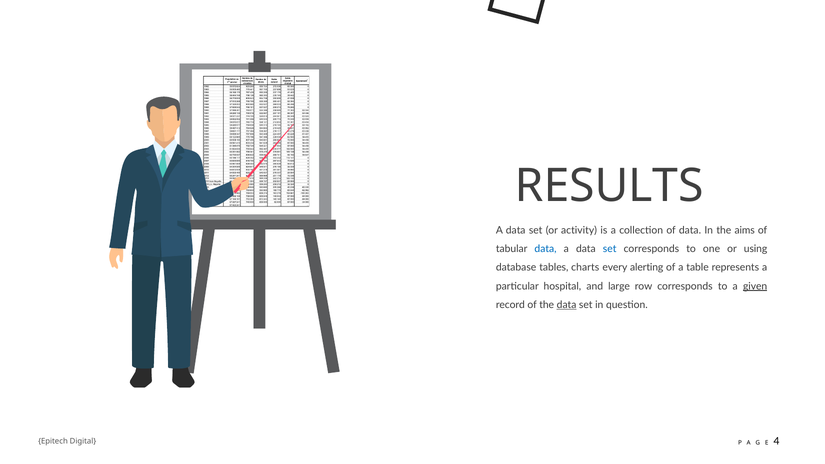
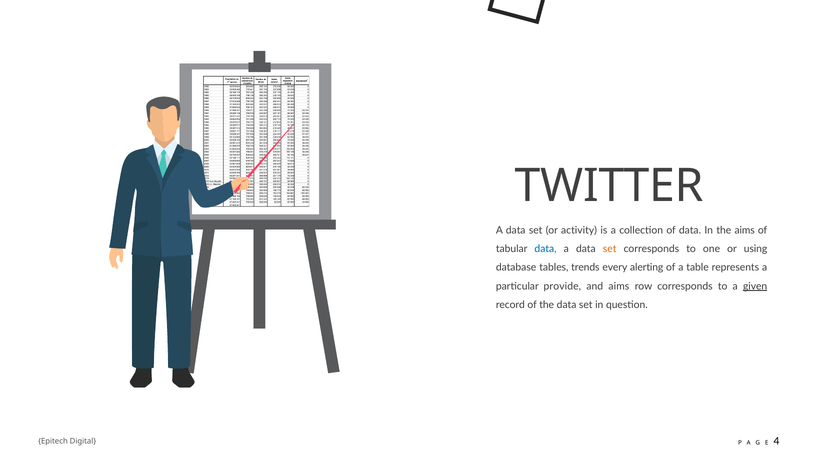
RESULTS: RESULTS -> TWITTER
set at (610, 249) colour: blue -> orange
charts: charts -> trends
hospital: hospital -> provide
and large: large -> aims
data at (567, 305) underline: present -> none
